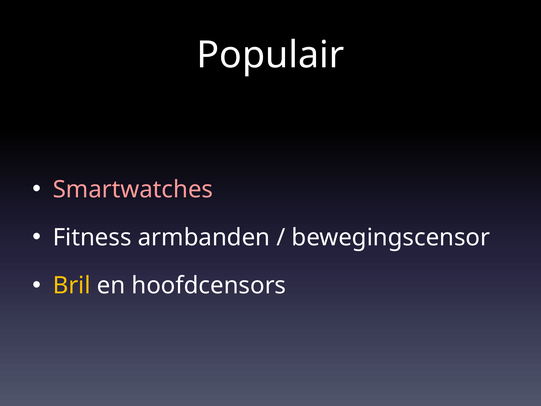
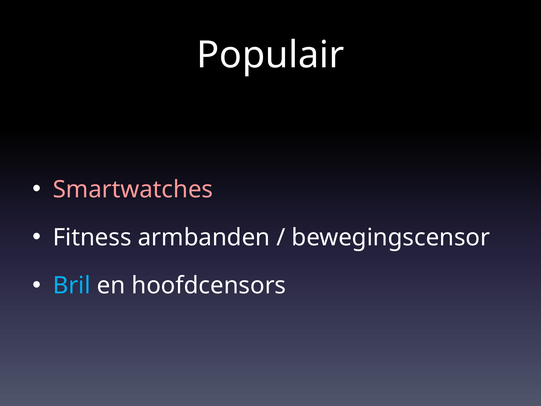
Bril colour: yellow -> light blue
